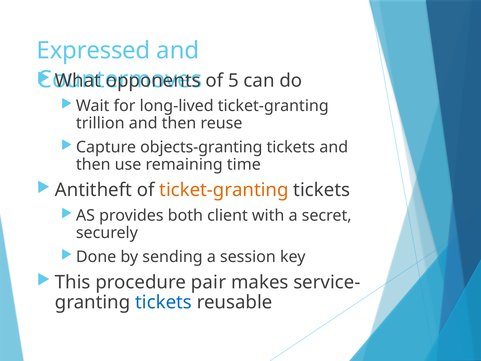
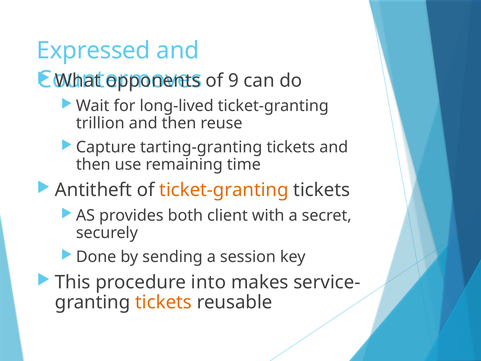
5: 5 -> 9
objects-granting: objects-granting -> tarting-granting
pair: pair -> into
tickets at (164, 302) colour: blue -> orange
